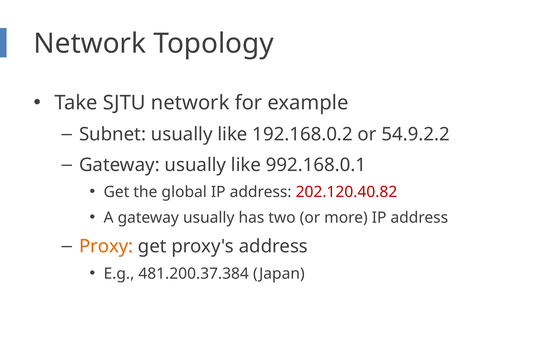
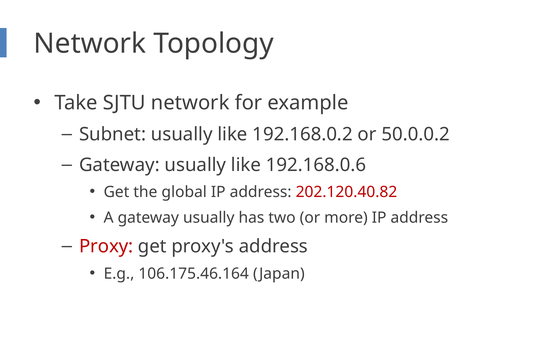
54.9.2.2: 54.9.2.2 -> 50.0.0.2
992.168.0.1: 992.168.0.1 -> 192.168.0.6
Proxy colour: orange -> red
481.200.37.384: 481.200.37.384 -> 106.175.46.164
